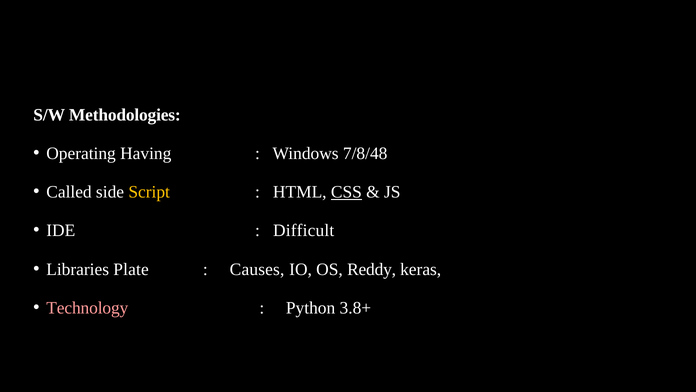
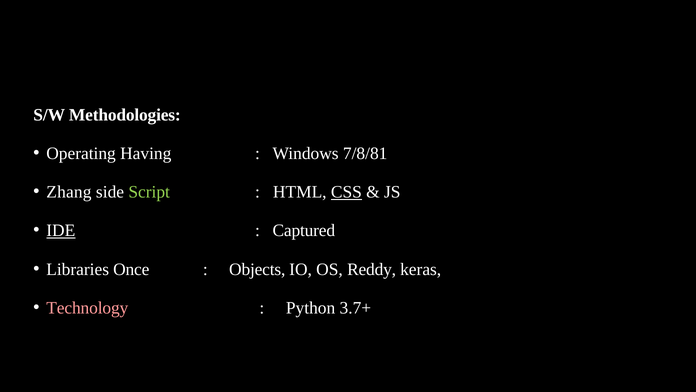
7/8/48: 7/8/48 -> 7/8/81
Called: Called -> Zhang
Script colour: yellow -> light green
IDE underline: none -> present
Difficult: Difficult -> Captured
Plate: Plate -> Once
Causes: Causes -> Objects
3.8+: 3.8+ -> 3.7+
